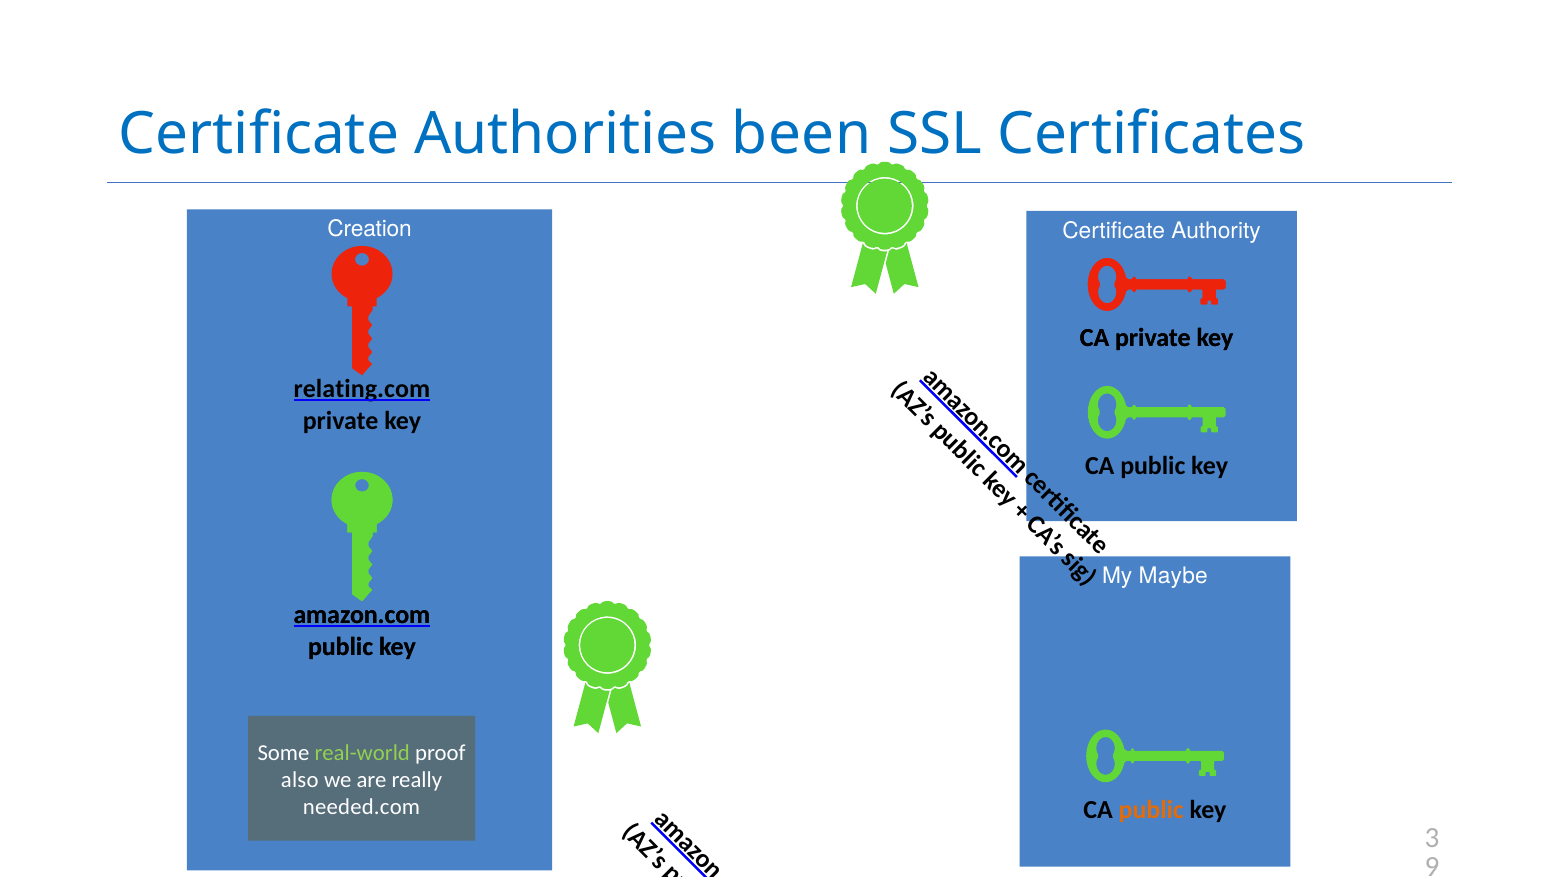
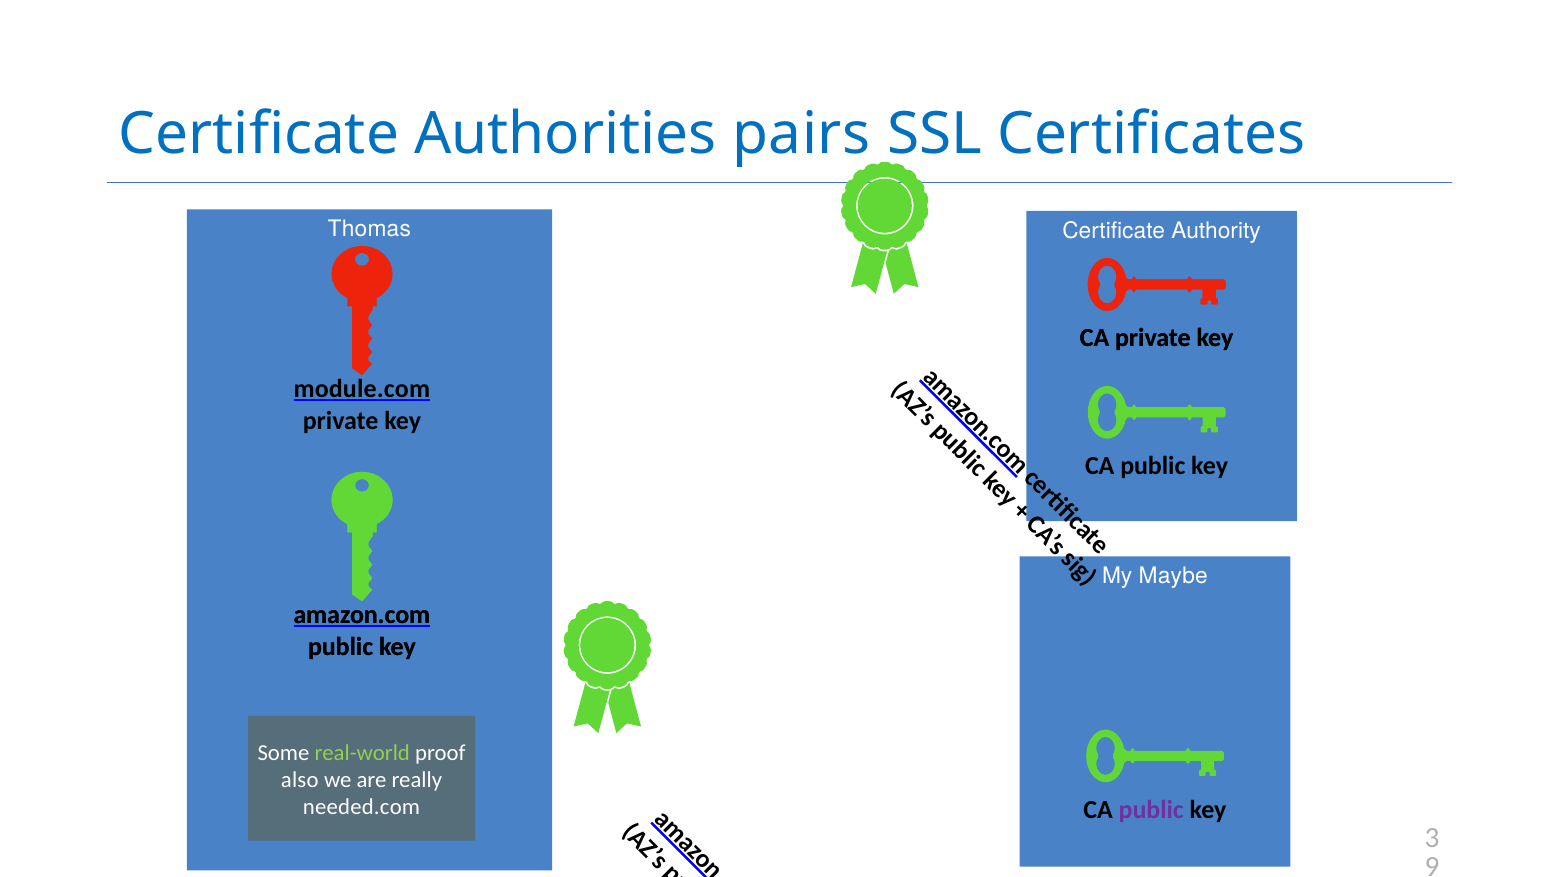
been: been -> pairs
Creation: Creation -> Thomas
relating.com: relating.com -> module.com
public at (1151, 810) colour: orange -> purple
